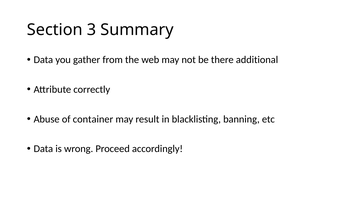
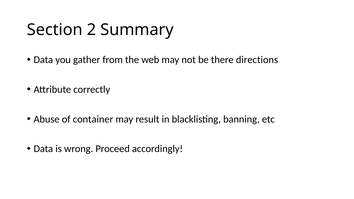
3: 3 -> 2
additional: additional -> directions
